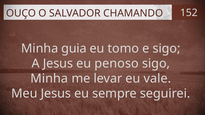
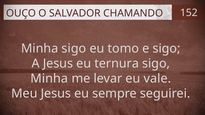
Minha guia: guia -> sigo
penoso: penoso -> ternura
